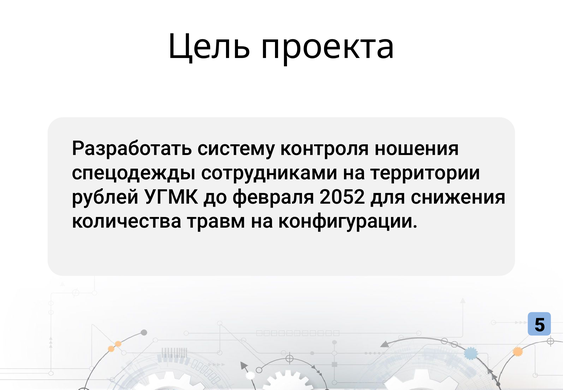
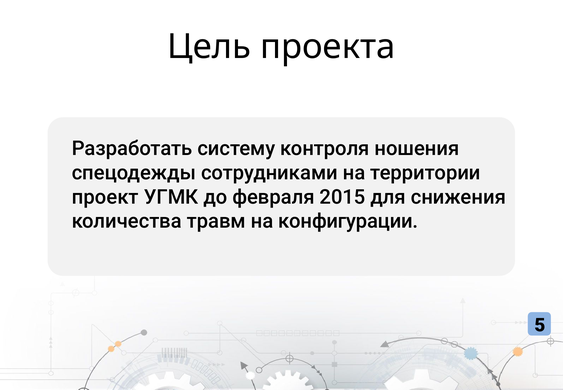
рублей: рублей -> проект
2052: 2052 -> 2015
